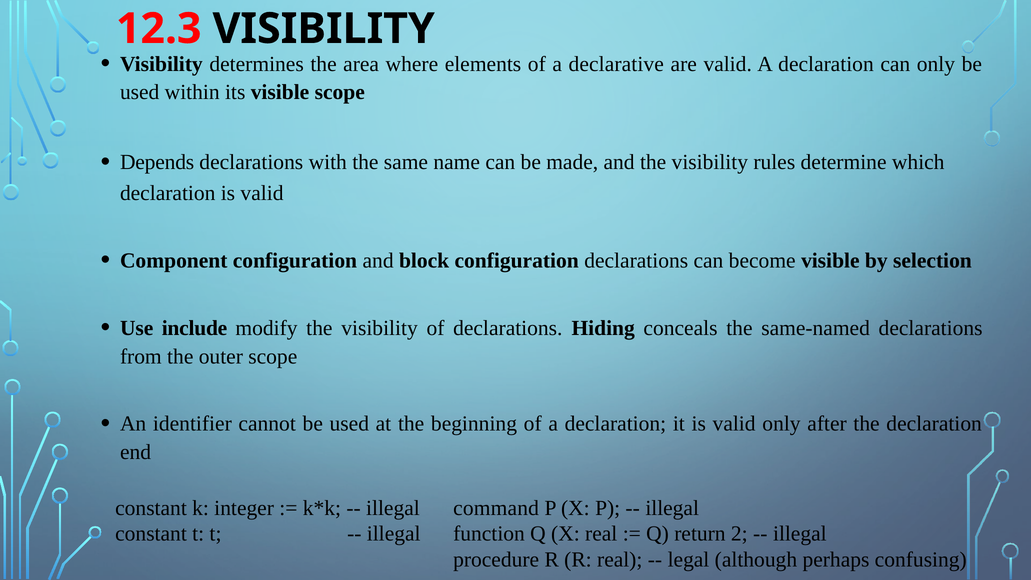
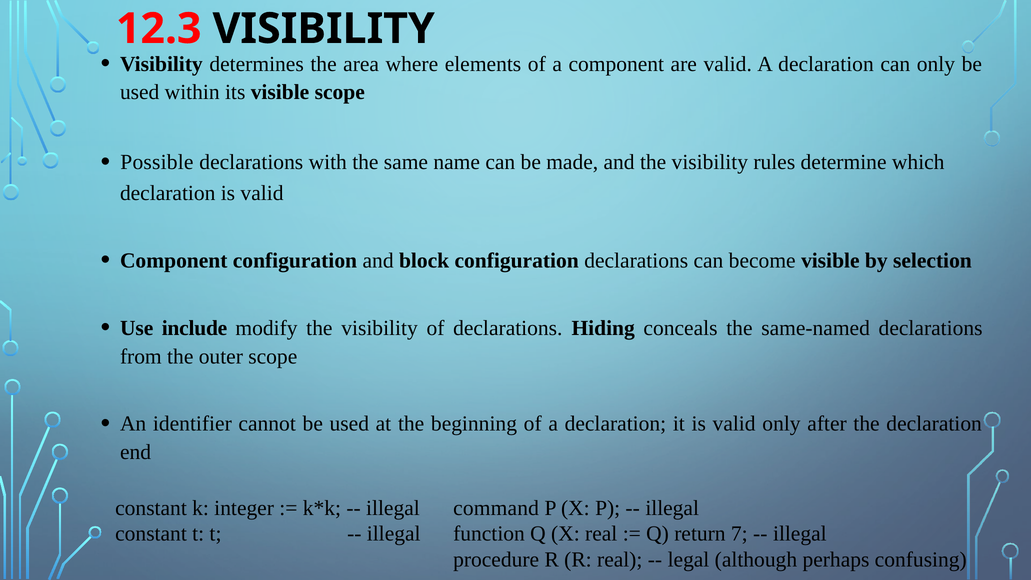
a declarative: declarative -> component
Depends: Depends -> Possible
2: 2 -> 7
